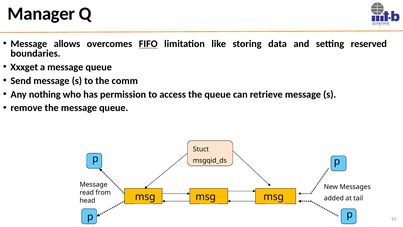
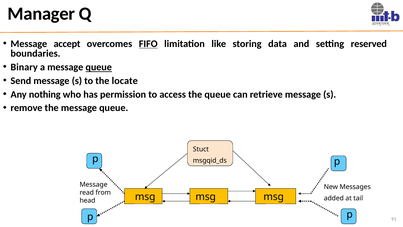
allows: allows -> accept
Xxxget: Xxxget -> Binary
queue at (99, 67) underline: none -> present
comm: comm -> locate
